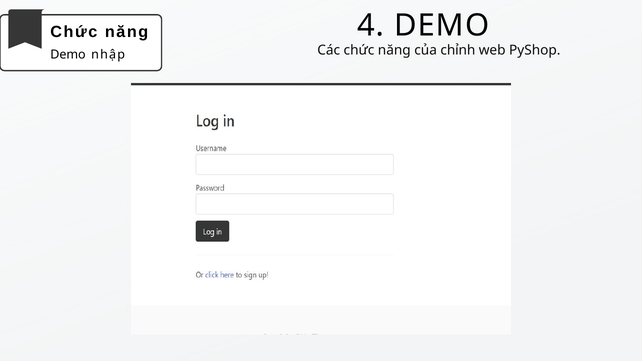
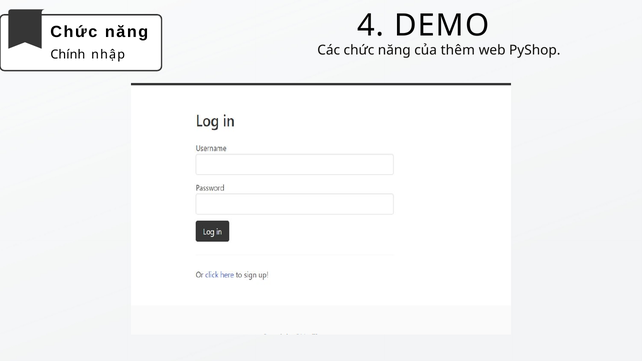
chỉnh: chỉnh -> thêm
Demo at (68, 54): Demo -> Chính
